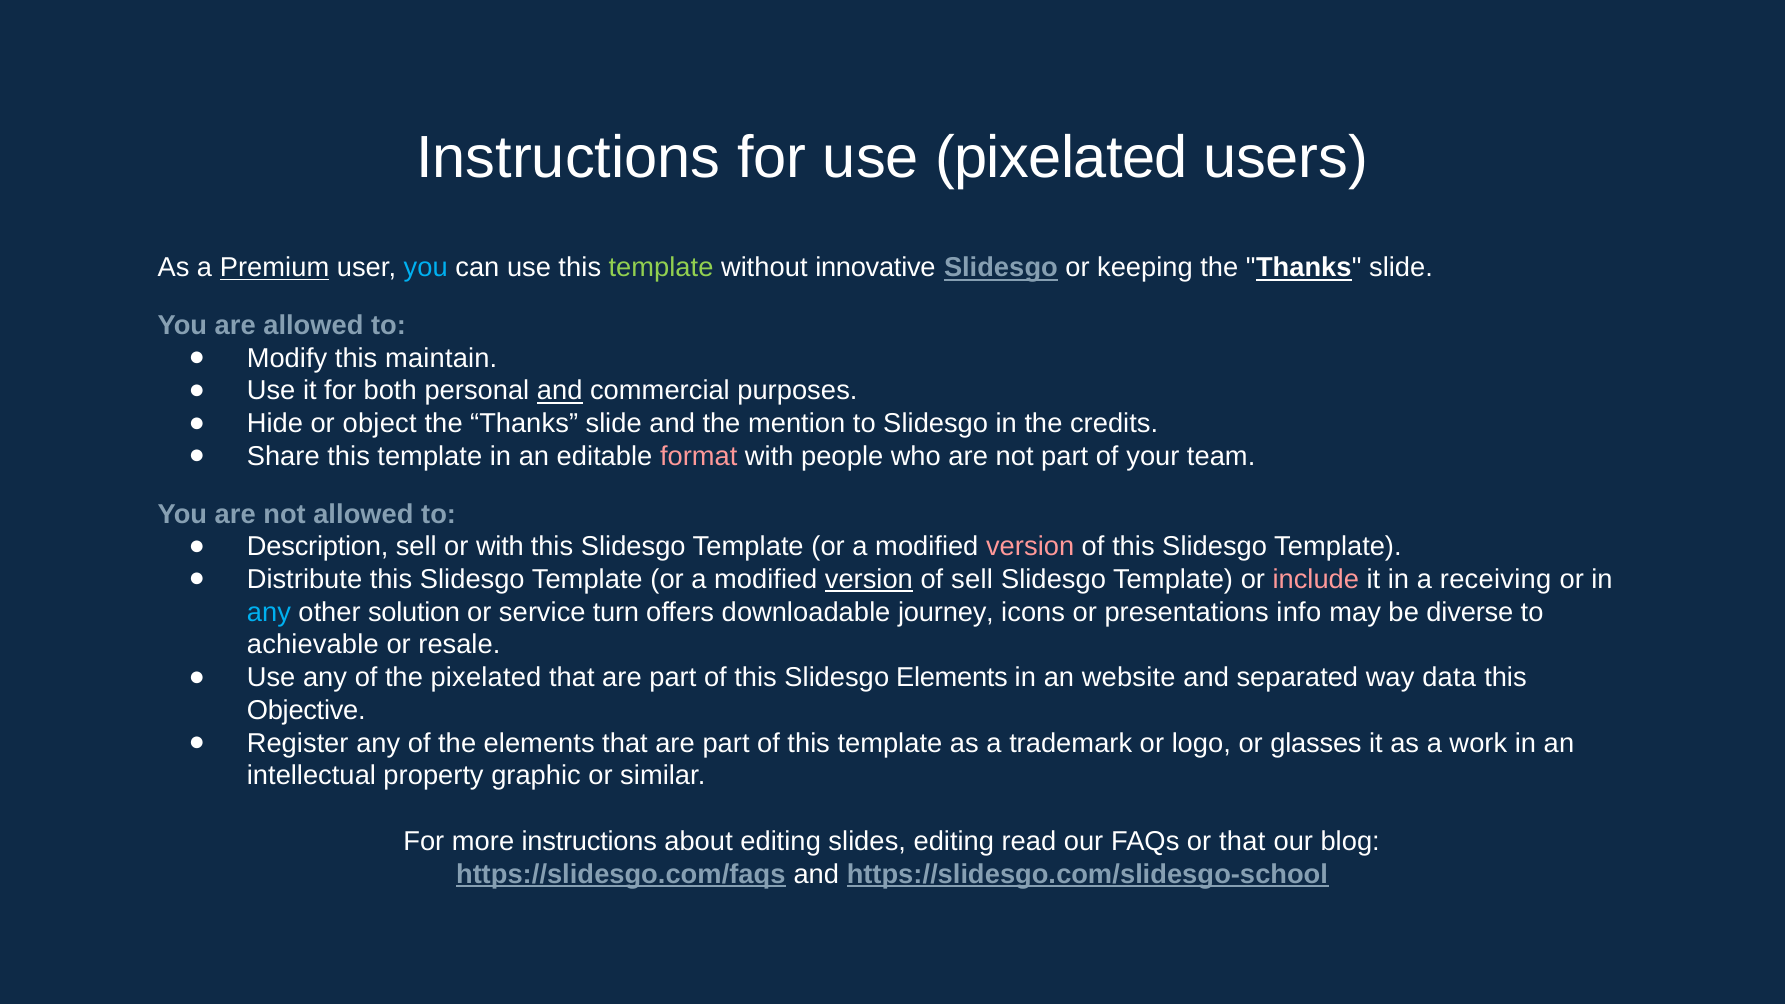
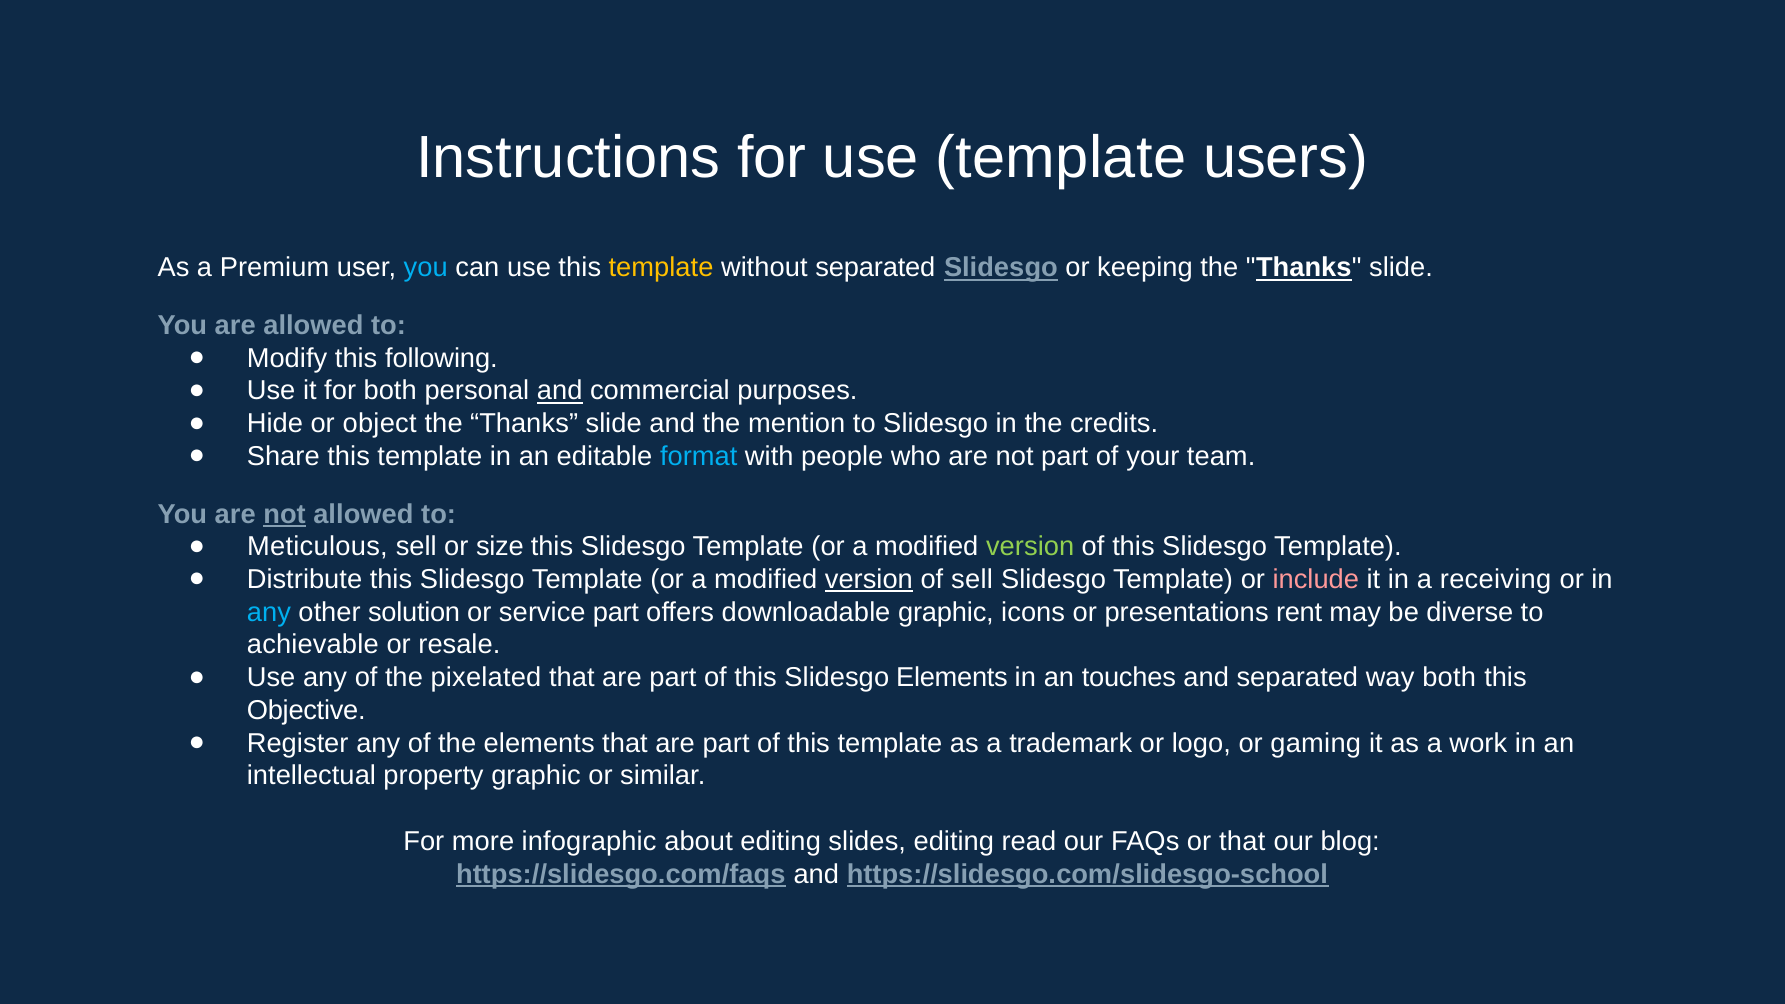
use pixelated: pixelated -> template
Premium underline: present -> none
template at (661, 268) colour: light green -> yellow
without innovative: innovative -> separated
maintain: maintain -> following
format colour: pink -> light blue
not at (285, 514) underline: none -> present
Description: Description -> Meticulous
or with: with -> size
version at (1030, 547) colour: pink -> light green
service turn: turn -> part
downloadable journey: journey -> graphic
info: info -> rent
website: website -> touches
way data: data -> both
glasses: glasses -> gaming
more instructions: instructions -> infographic
